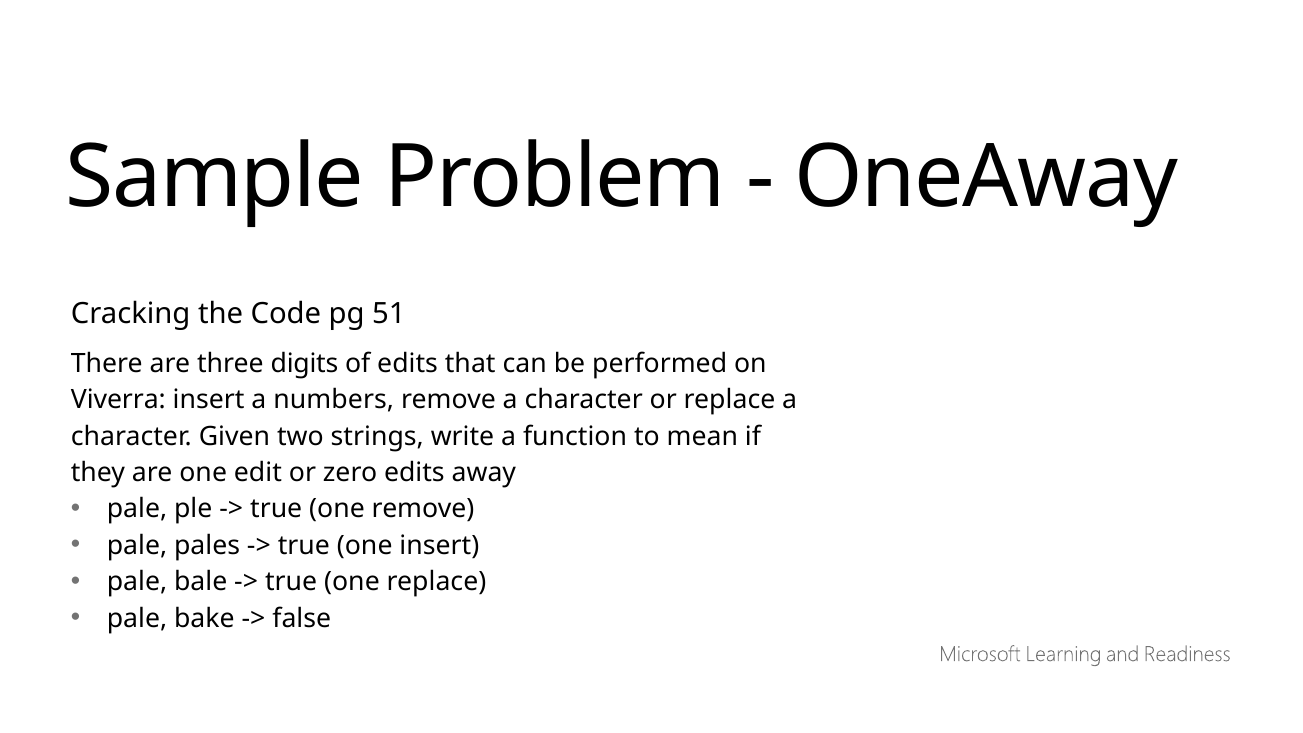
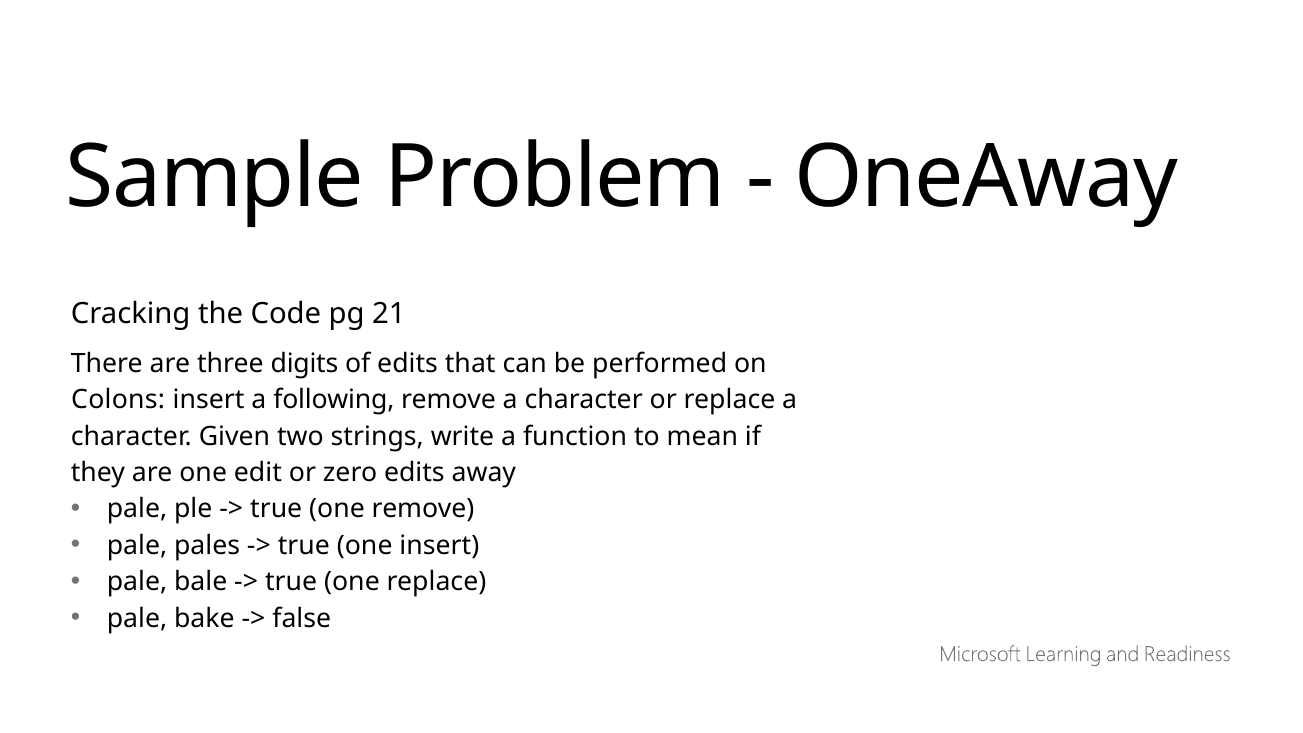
51: 51 -> 21
Viverra: Viverra -> Colons
numbers: numbers -> following
